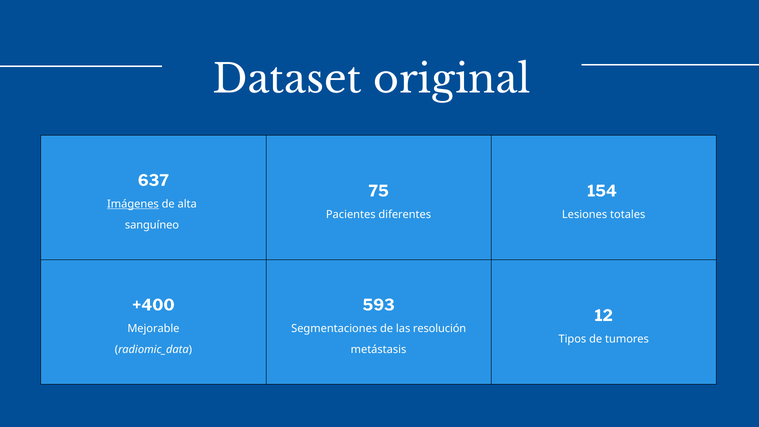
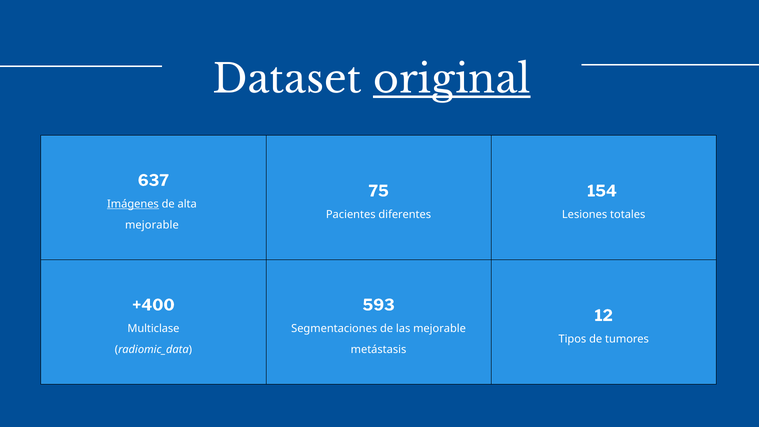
original underline: none -> present
sanguíneo at (152, 225): sanguíneo -> mejorable
Mejorable: Mejorable -> Multiclase
las resolución: resolución -> mejorable
